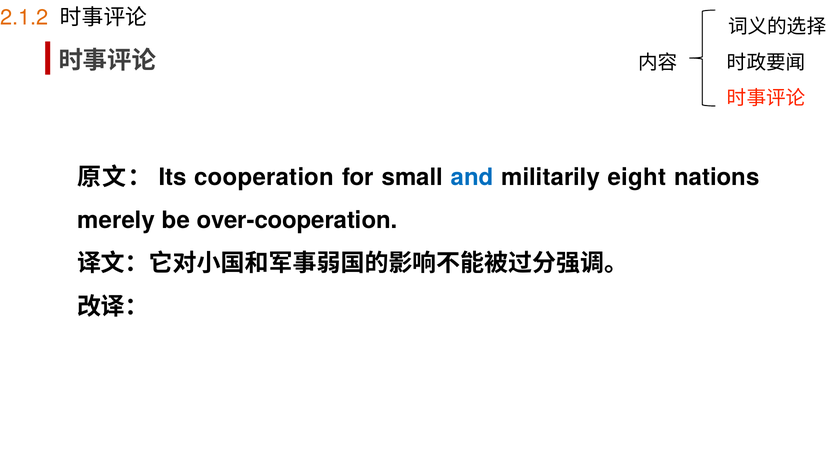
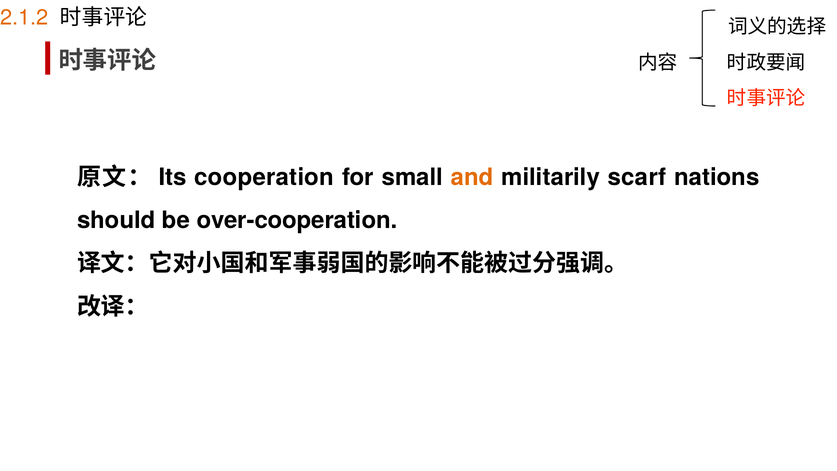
and colour: blue -> orange
eight: eight -> scarf
merely: merely -> should
